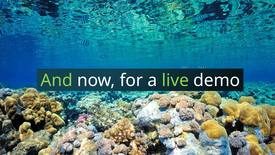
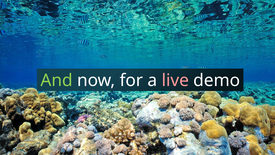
live colour: light green -> pink
